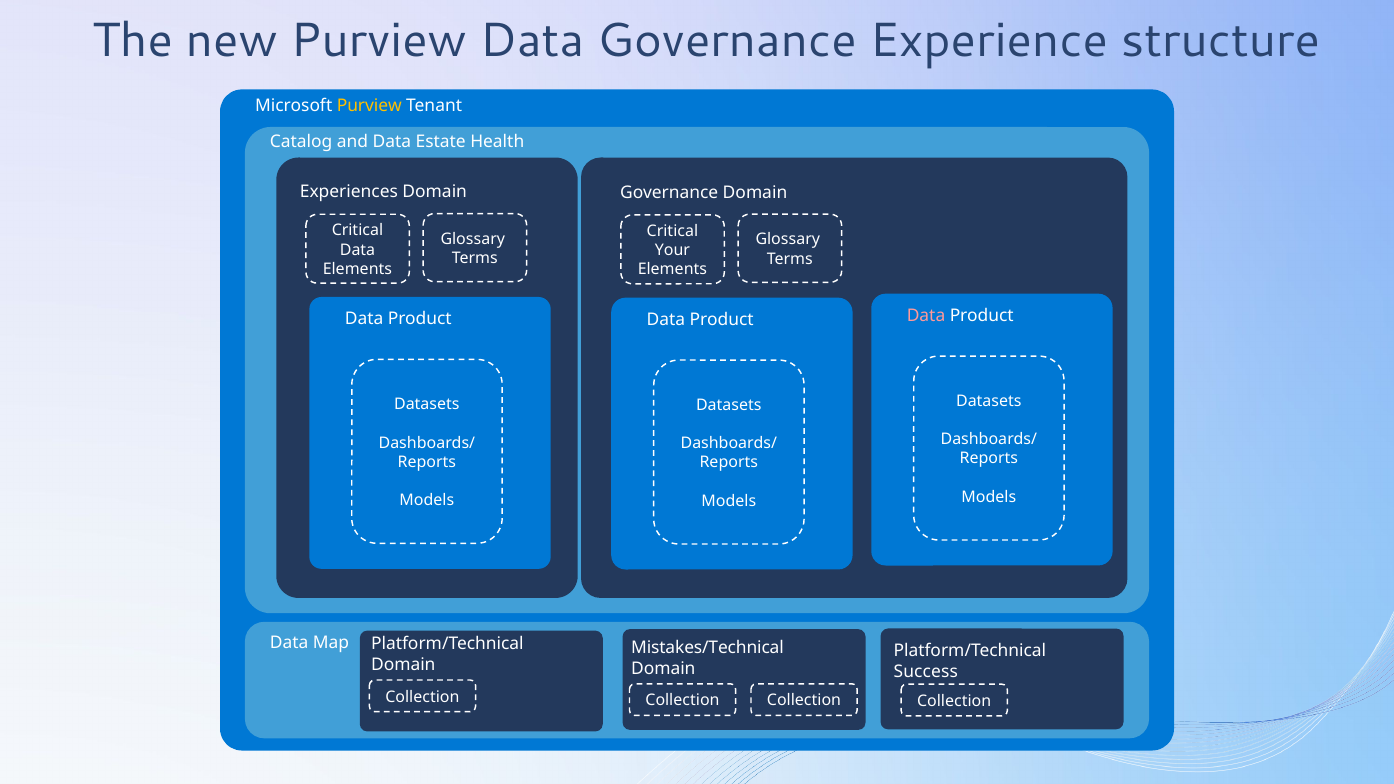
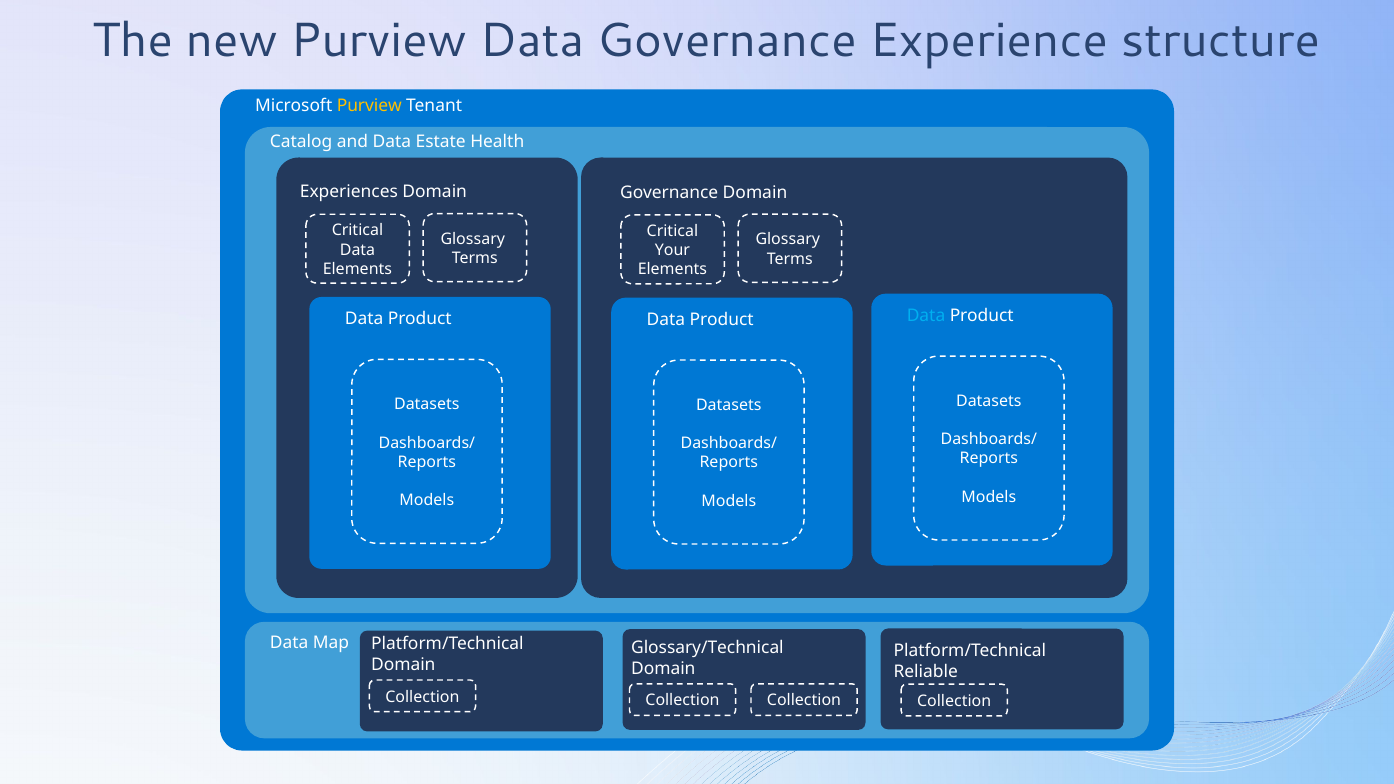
Data at (926, 315) colour: pink -> light blue
Mistakes/Technical: Mistakes/Technical -> Glossary/Technical
Success: Success -> Reliable
